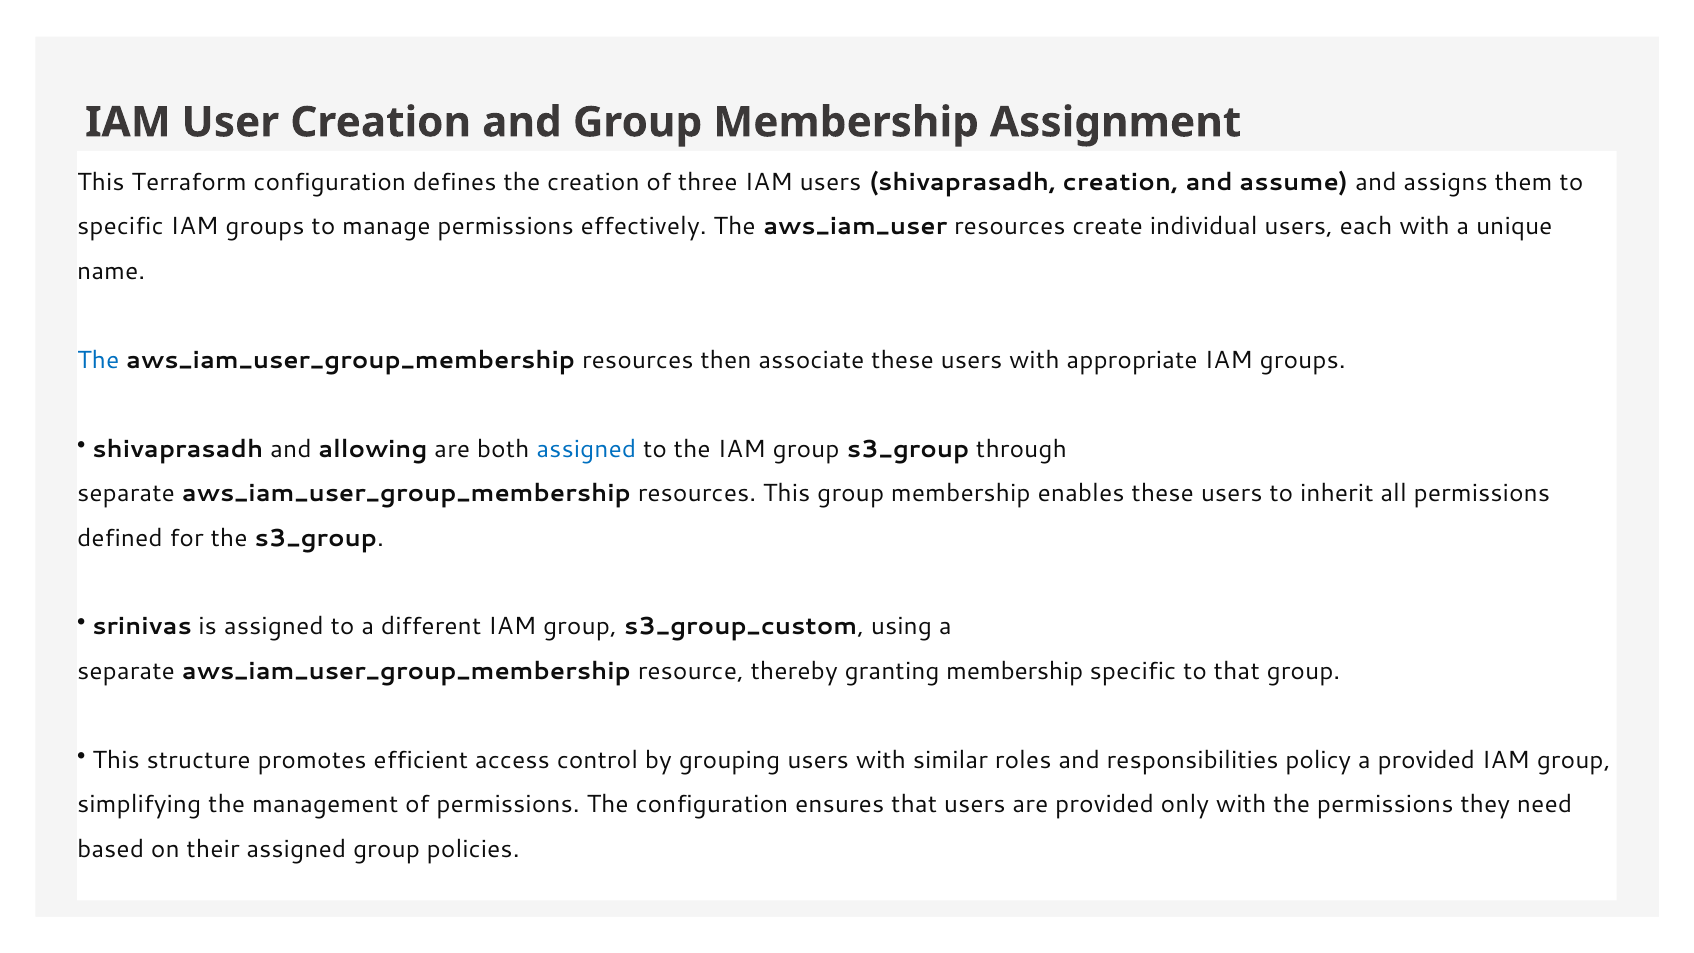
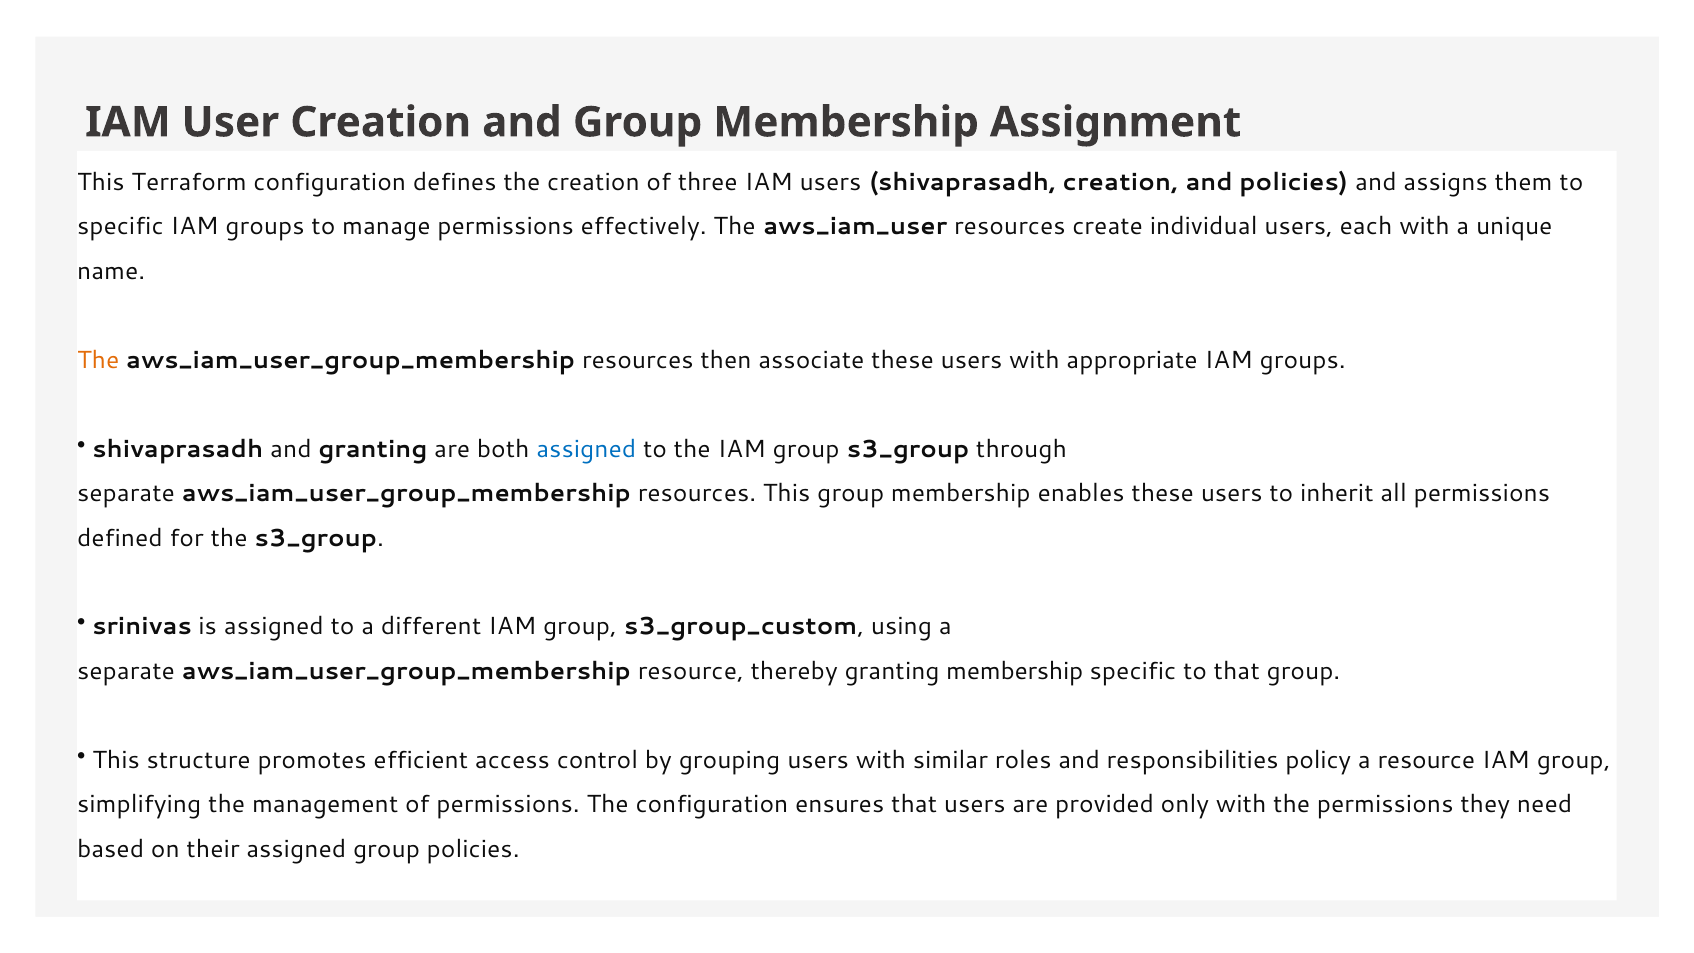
and assume: assume -> policies
The at (98, 360) colour: blue -> orange
and allowing: allowing -> granting
a provided: provided -> resource
